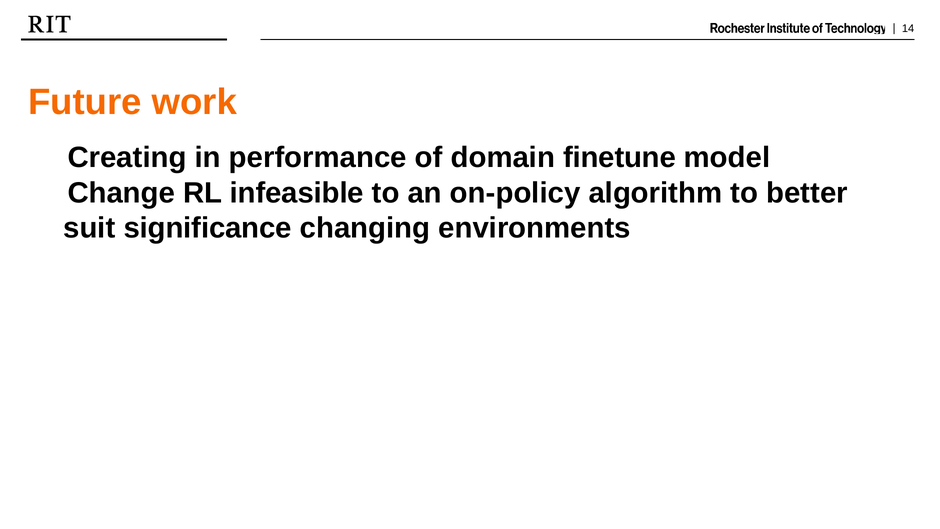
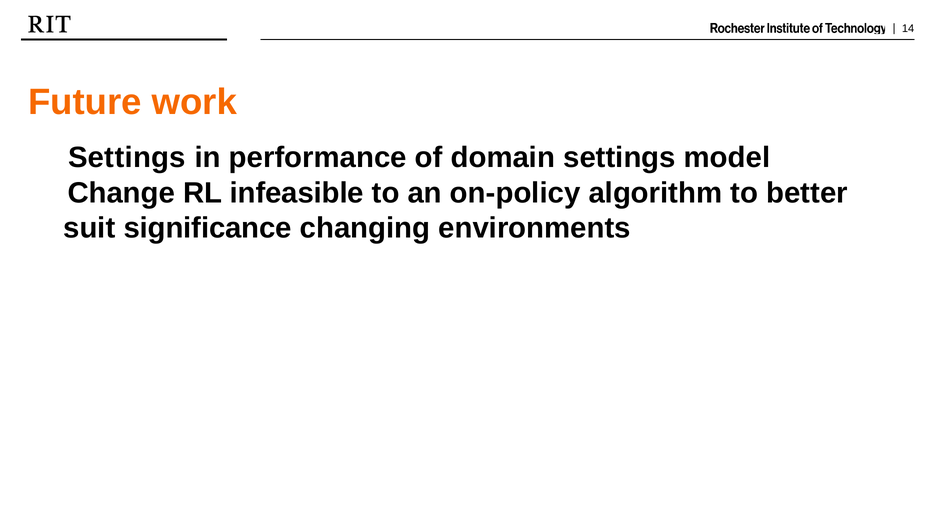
Creating at (127, 158): Creating -> Settings
domain finetune: finetune -> settings
